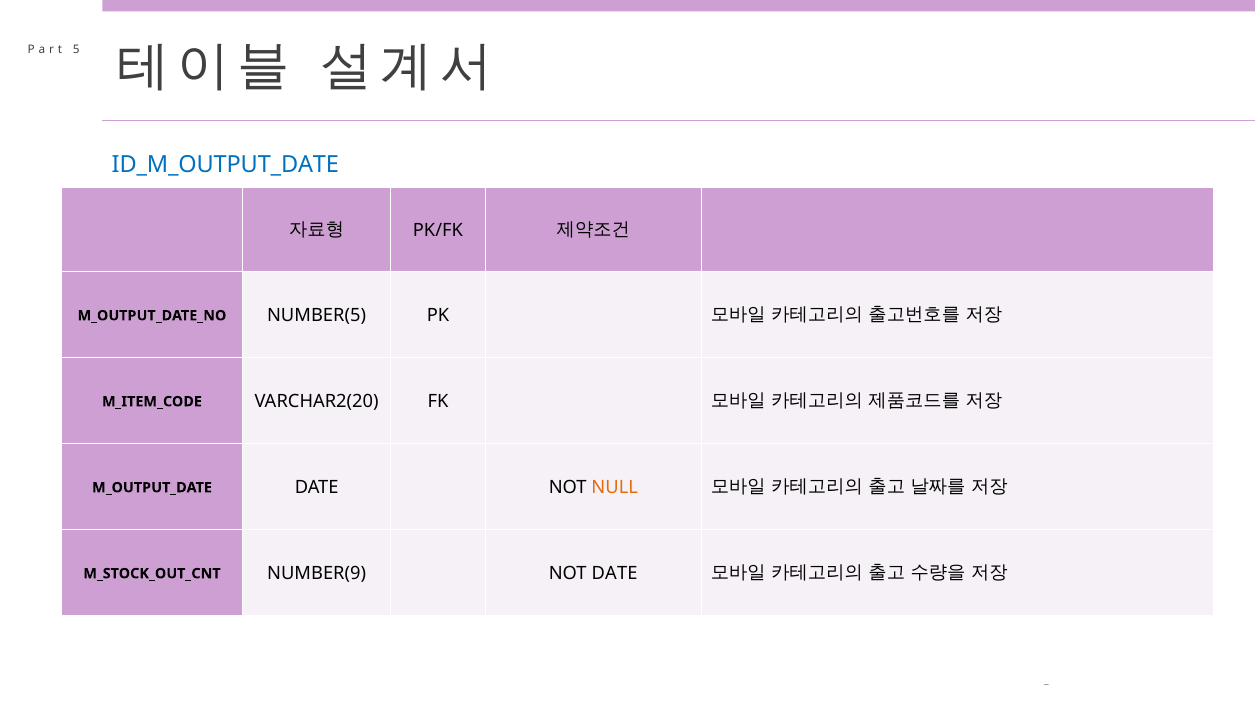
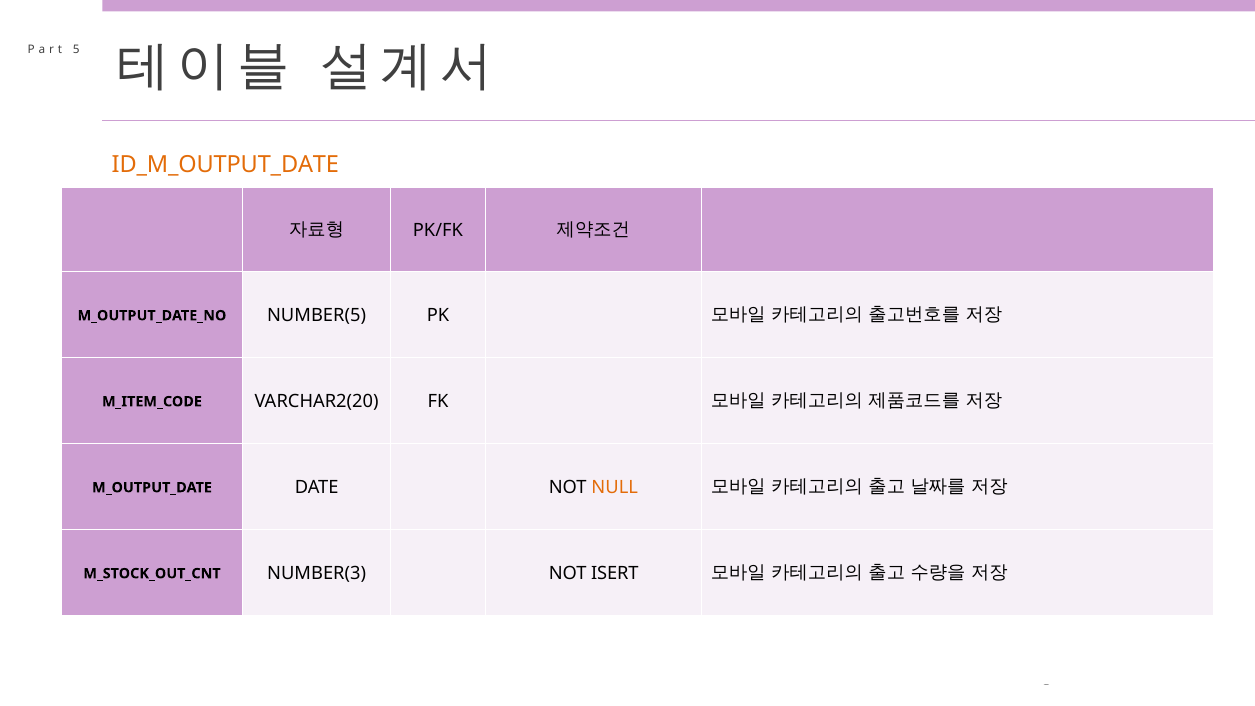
ID_M_OUTPUT_DATE colour: blue -> orange
NUMBER(9: NUMBER(9 -> NUMBER(3
NOT DATE: DATE -> ISERT
